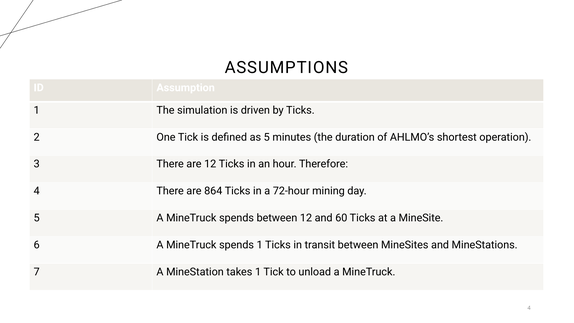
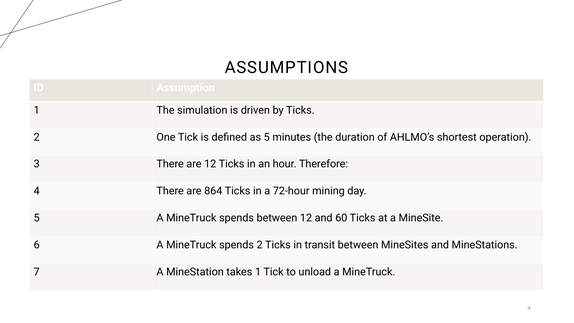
spends 1: 1 -> 2
